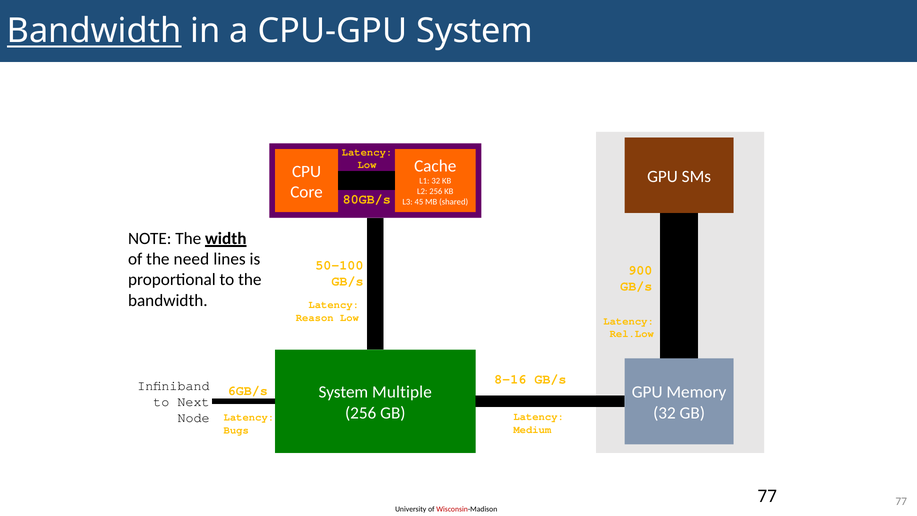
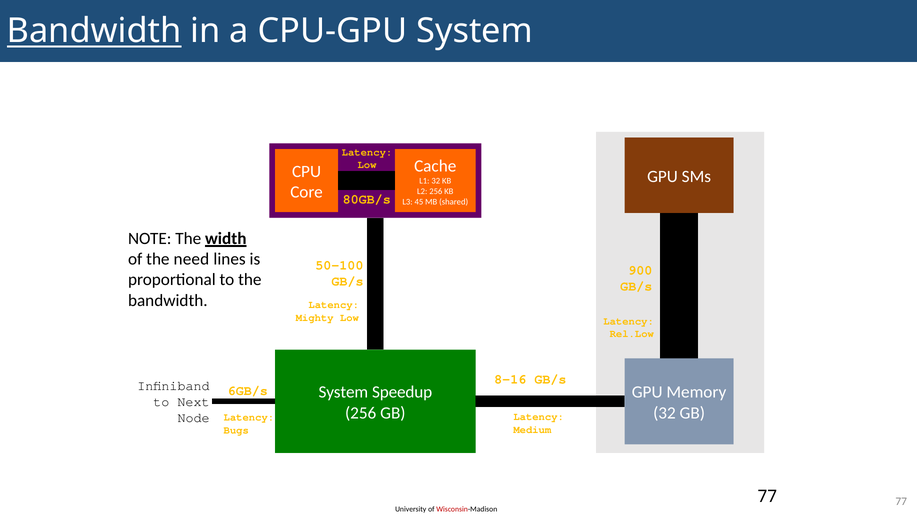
Reason: Reason -> Mighty
Multiple: Multiple -> Speedup
